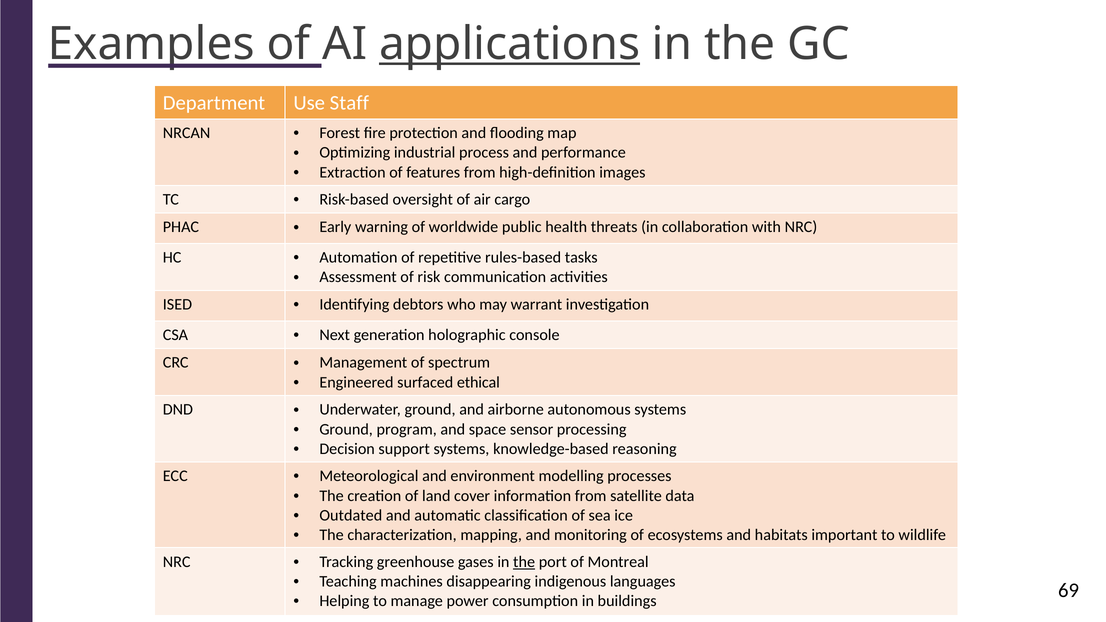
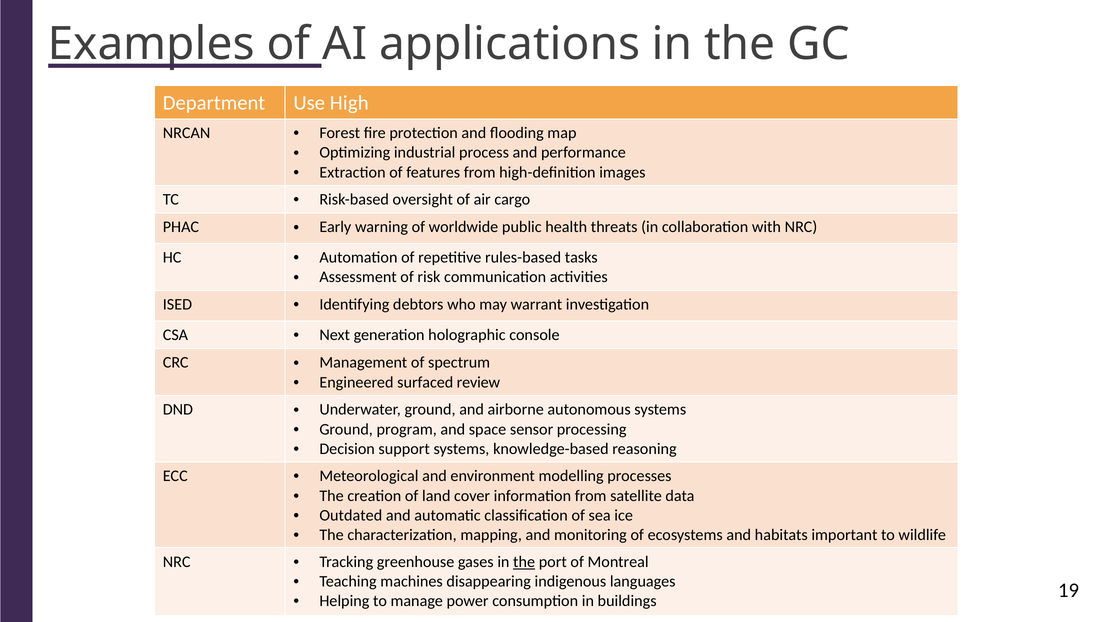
applications underline: present -> none
Staff: Staff -> High
ethical: ethical -> review
69: 69 -> 19
